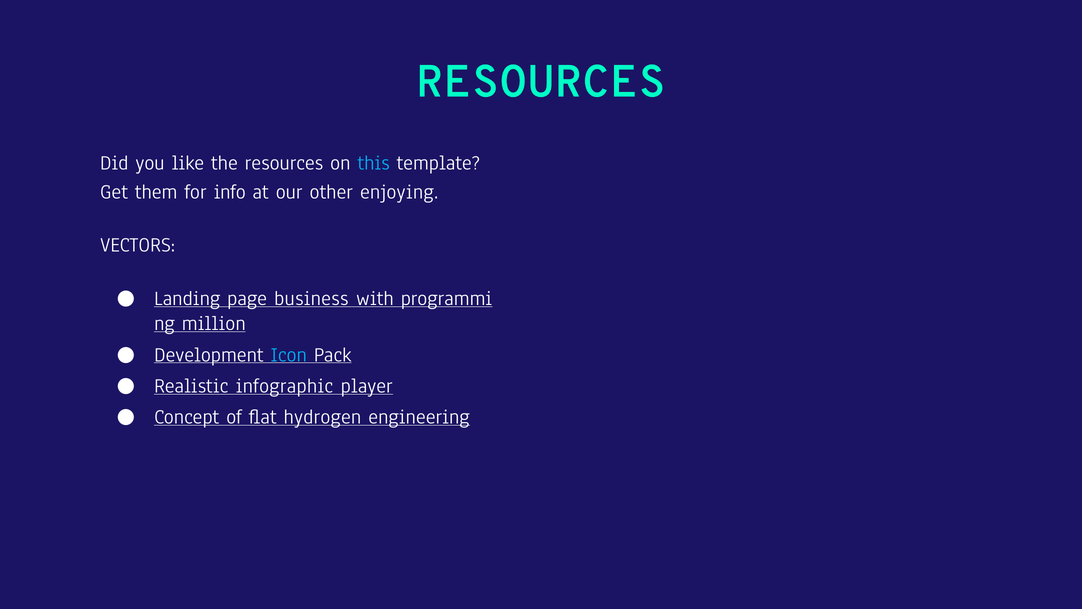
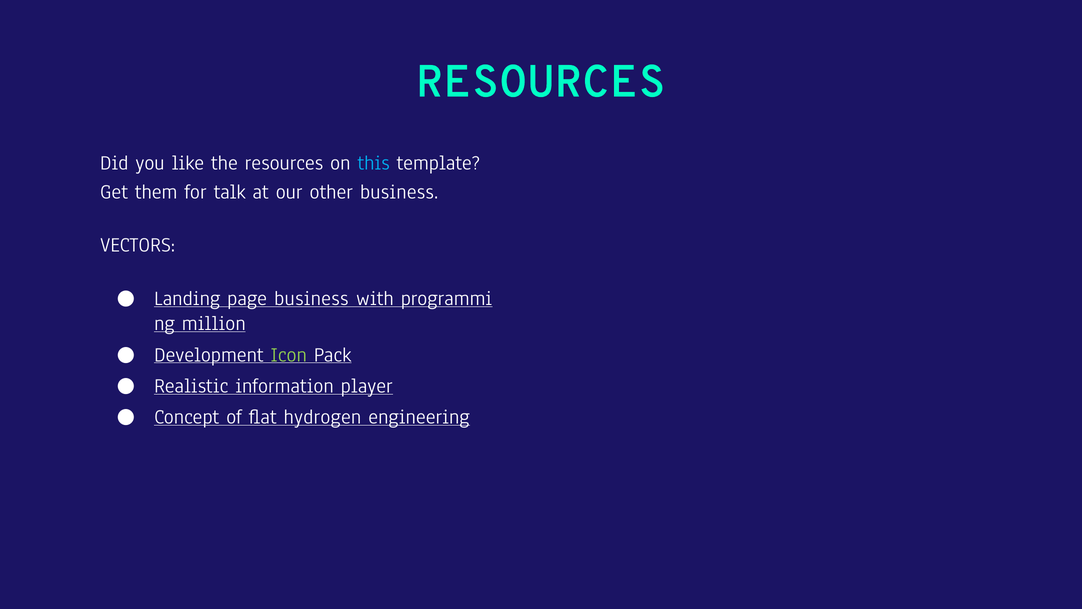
info: info -> talk
other enjoying: enjoying -> business
Icon colour: light blue -> light green
infographic: infographic -> information
